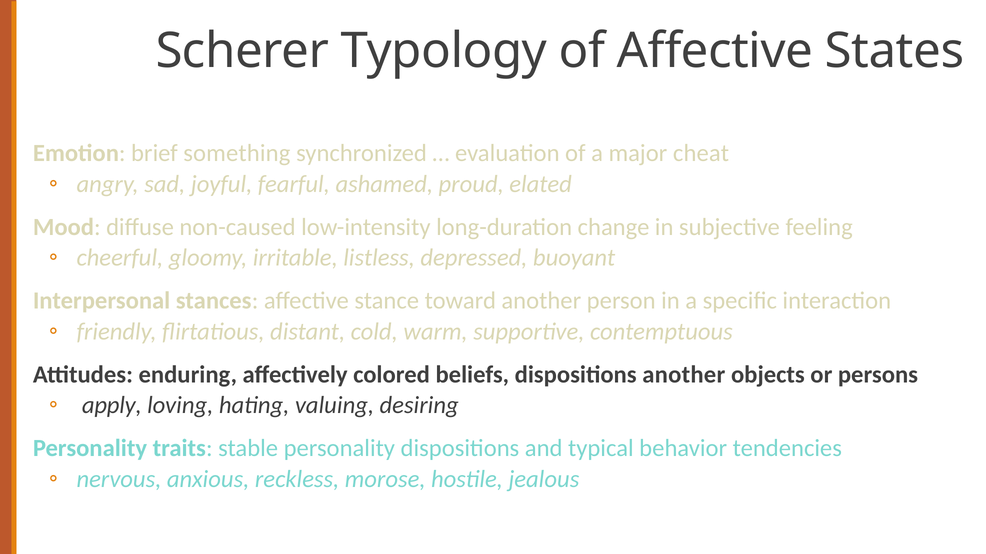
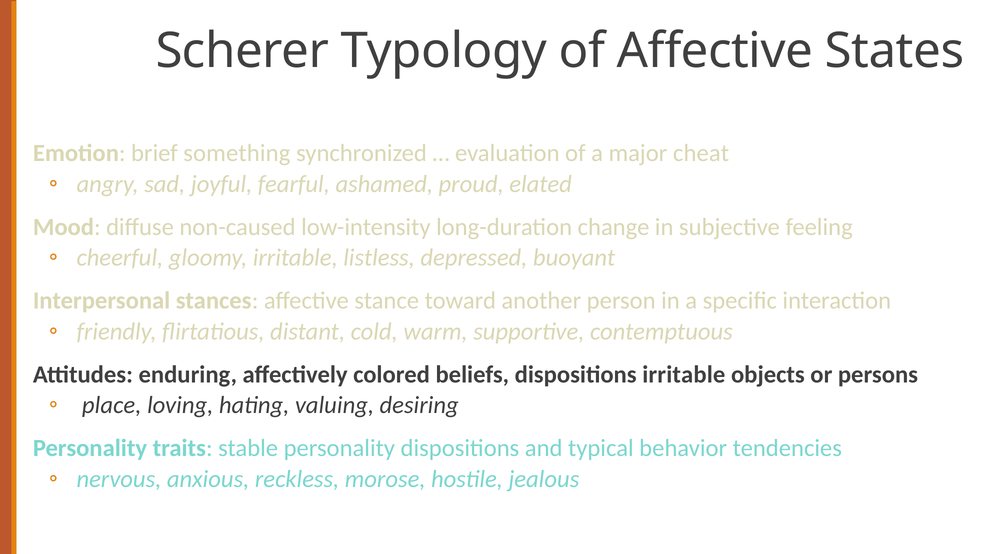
dispositions another: another -> irritable
apply: apply -> place
